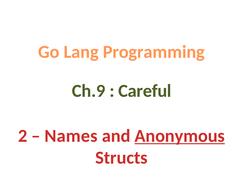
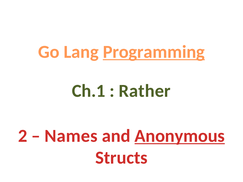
Programming underline: none -> present
Ch.9: Ch.9 -> Ch.1
Careful: Careful -> Rather
